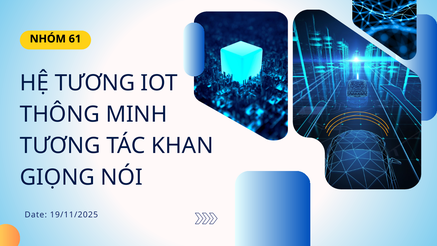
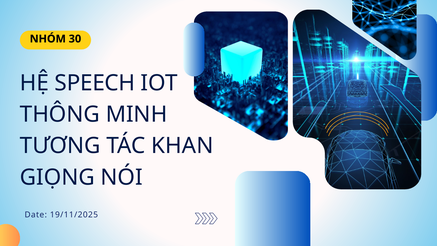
61: 61 -> 30
HỆ TƯƠNG: TƯƠNG -> SPEECH
